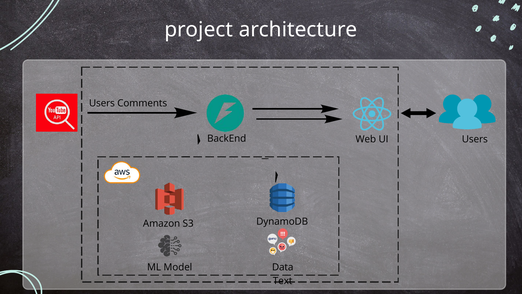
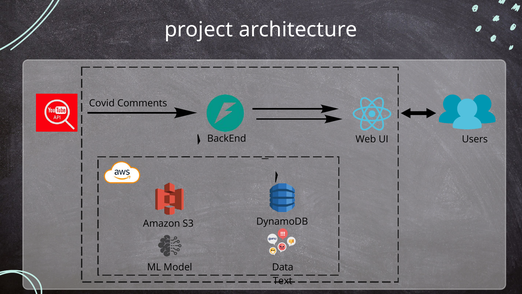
Users at (102, 103): Users -> Covid
